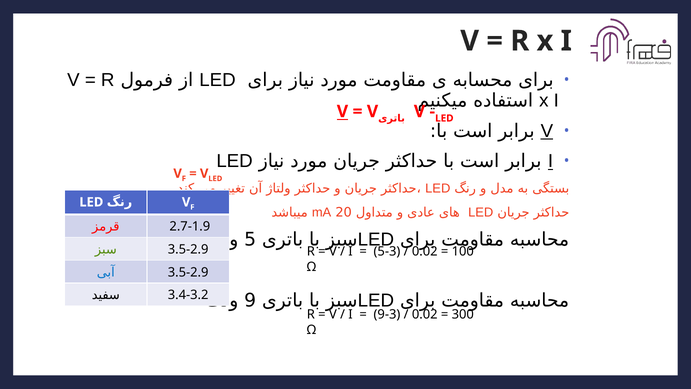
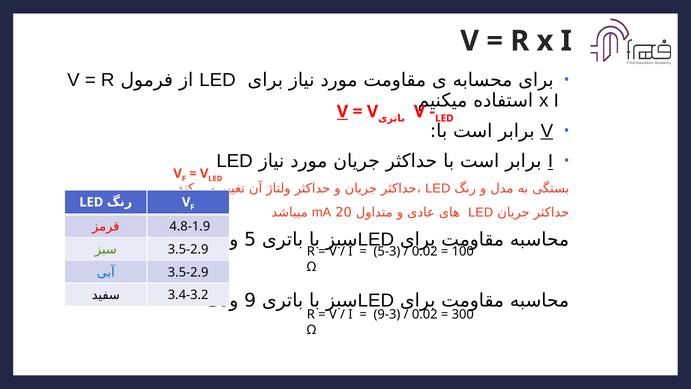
2.7-1.9: 2.7-1.9 -> 4.8-1.9
